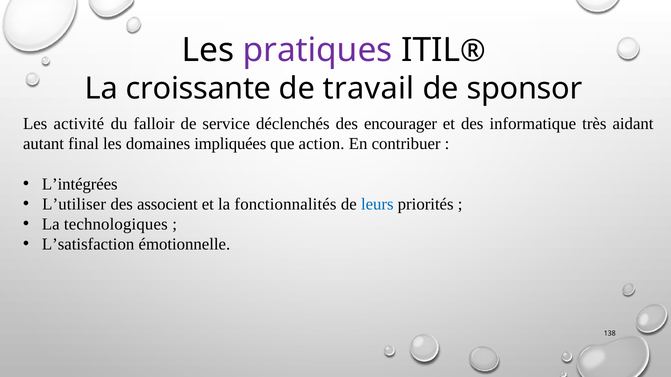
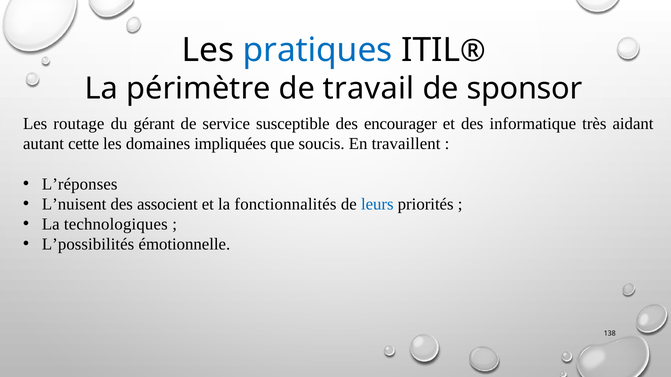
pratiques colour: purple -> blue
croissante: croissante -> périmètre
activité: activité -> routage
falloir: falloir -> gérant
déclenchés: déclenchés -> susceptible
final: final -> cette
action: action -> soucis
contribuer: contribuer -> travaillent
L’intégrées: L’intégrées -> L’réponses
L’utiliser: L’utiliser -> L’nuisent
L’satisfaction: L’satisfaction -> L’possibilités
